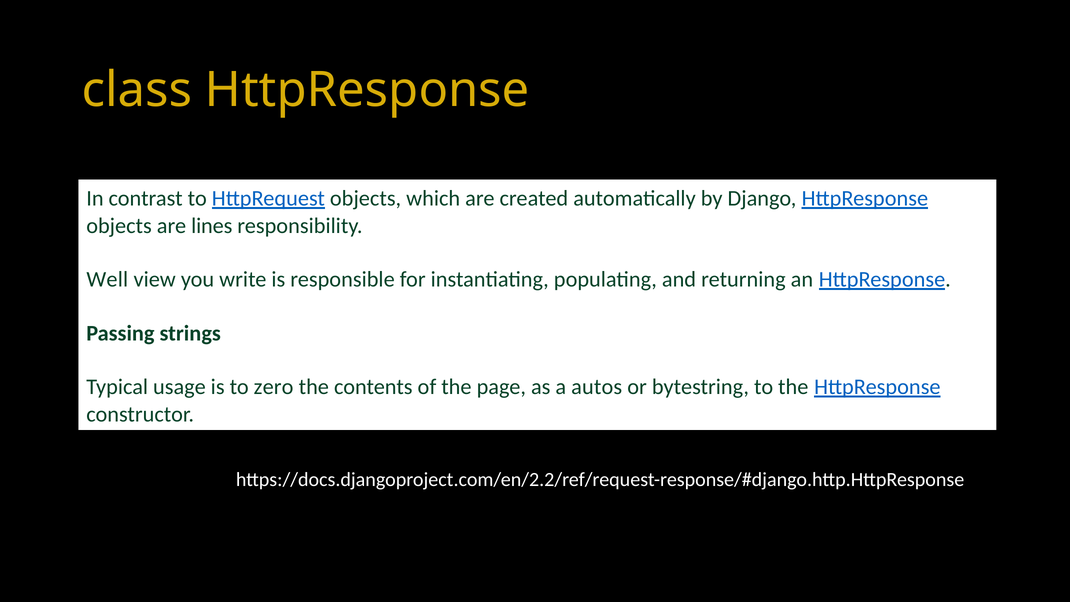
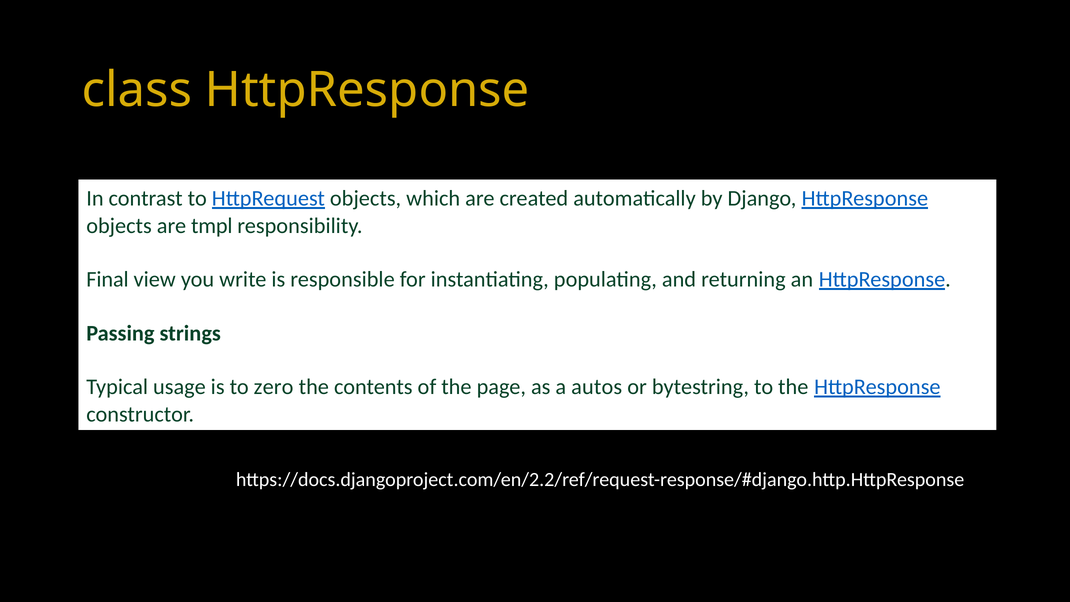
lines: lines -> tmpl
Well: Well -> Final
